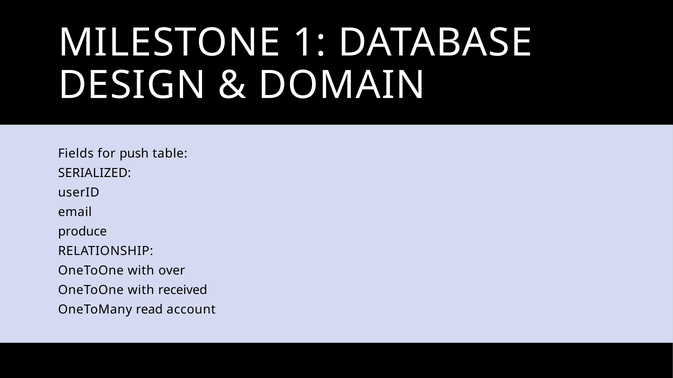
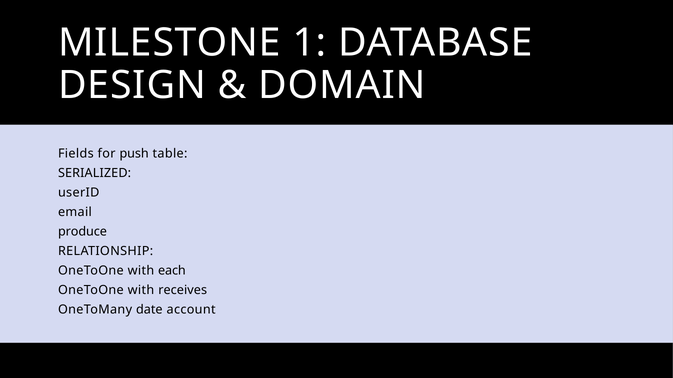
over: over -> each
received: received -> receives
read: read -> date
